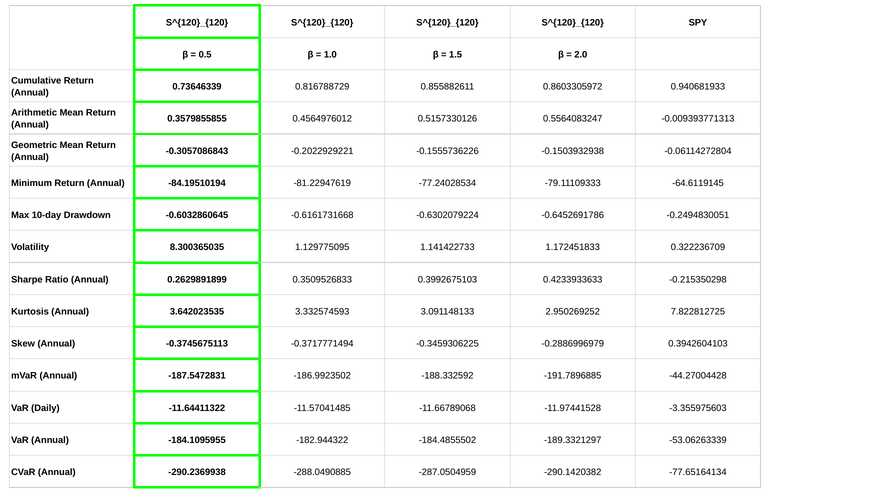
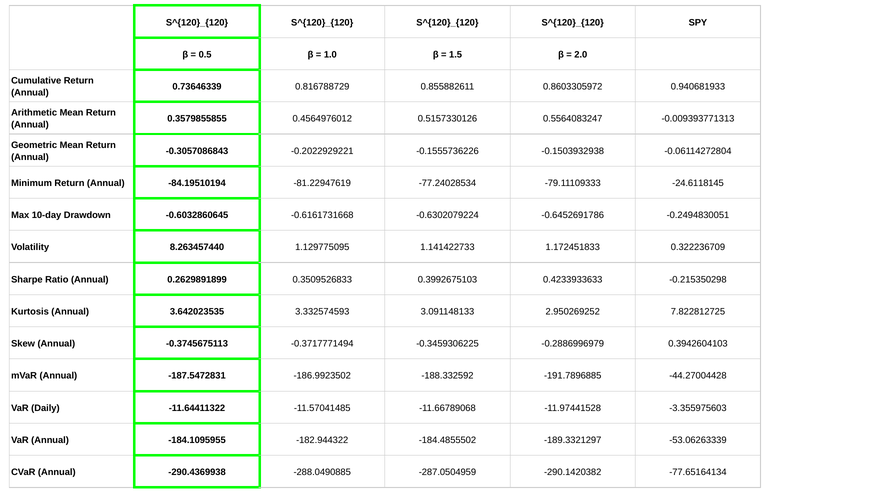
-64.6119145: -64.6119145 -> -24.6118145
8.300365035: 8.300365035 -> 8.263457440
-290.2369938: -290.2369938 -> -290.4369938
